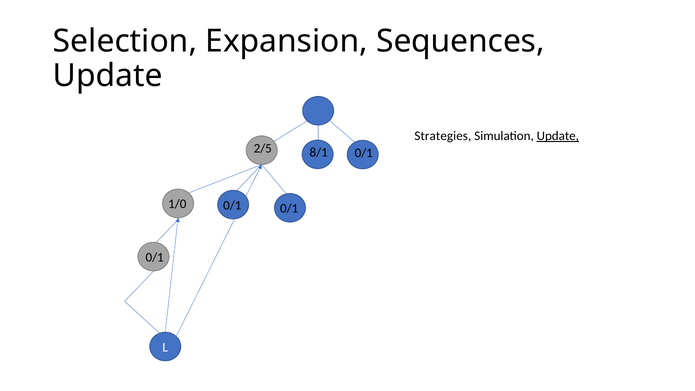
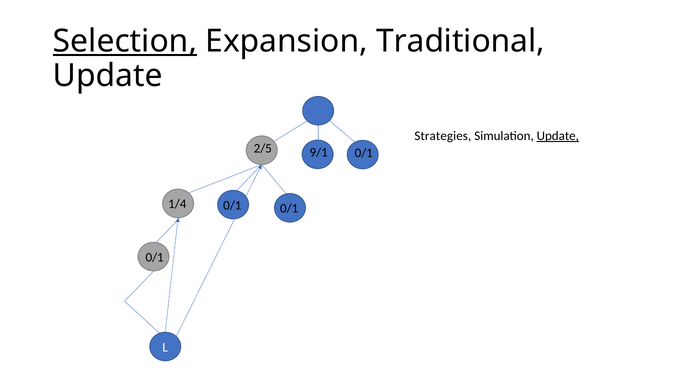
Selection underline: none -> present
Sequences: Sequences -> Traditional
8/1: 8/1 -> 9/1
1/0: 1/0 -> 1/4
